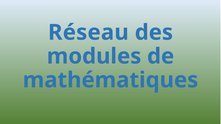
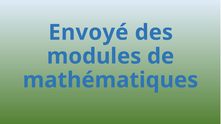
Réseau: Réseau -> Envoyé
